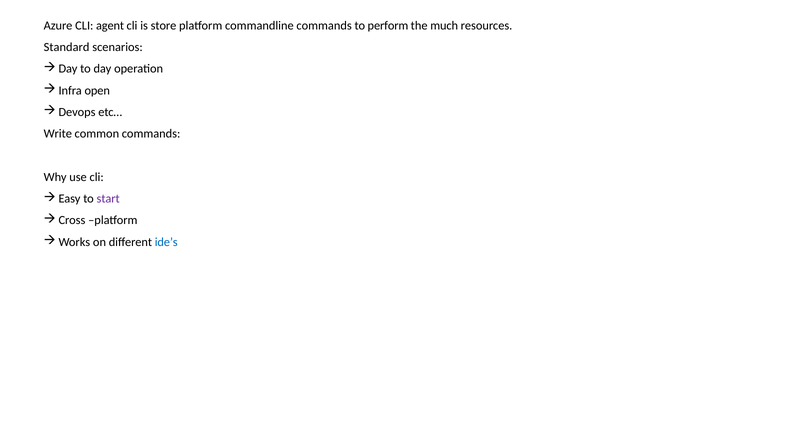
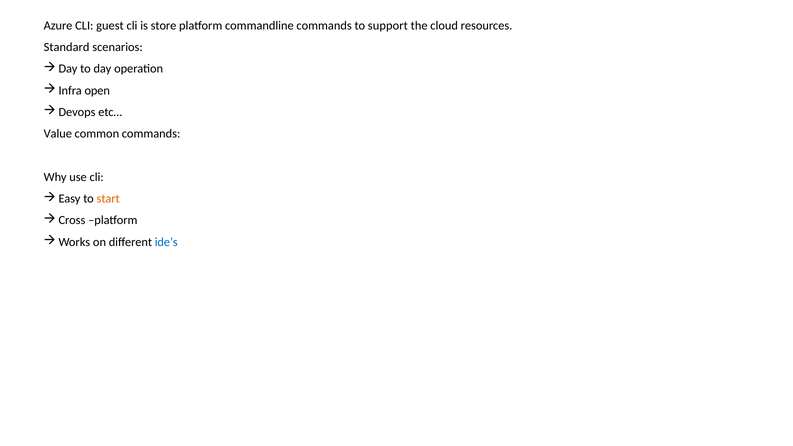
agent: agent -> guest
perform: perform -> support
much: much -> cloud
Write: Write -> Value
start colour: purple -> orange
